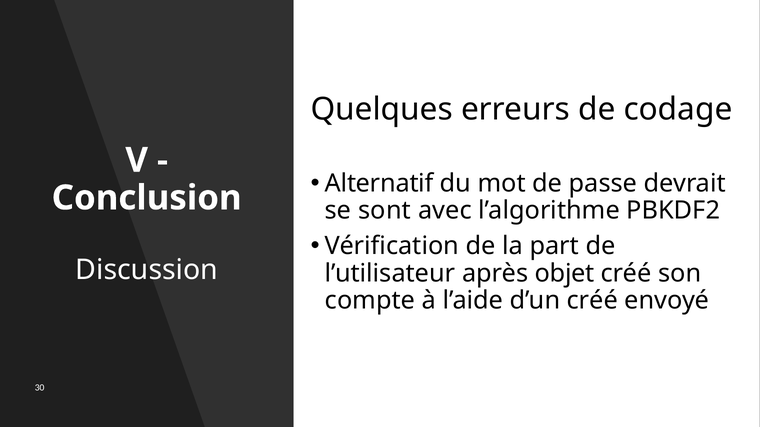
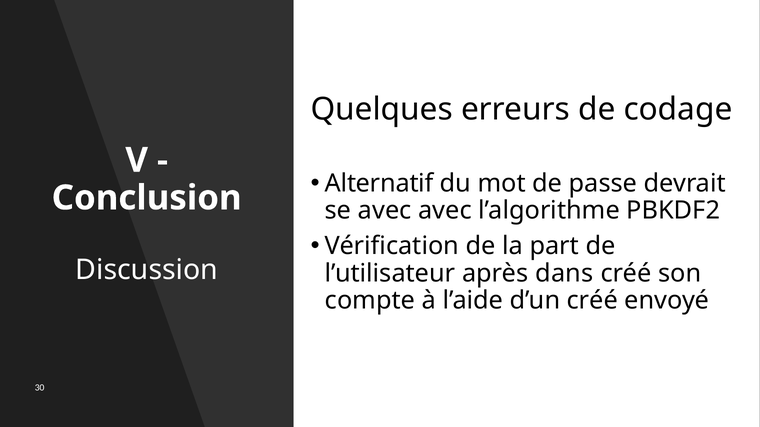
se sont: sont -> avec
objet: objet -> dans
